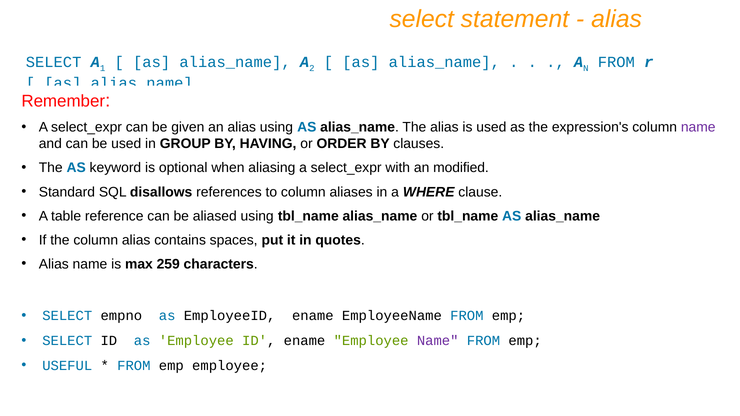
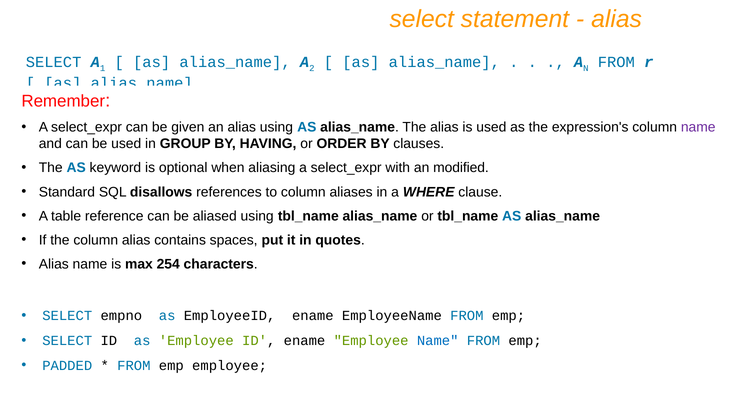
259: 259 -> 254
Name at (438, 341) colour: purple -> blue
USEFUL: USEFUL -> PADDED
